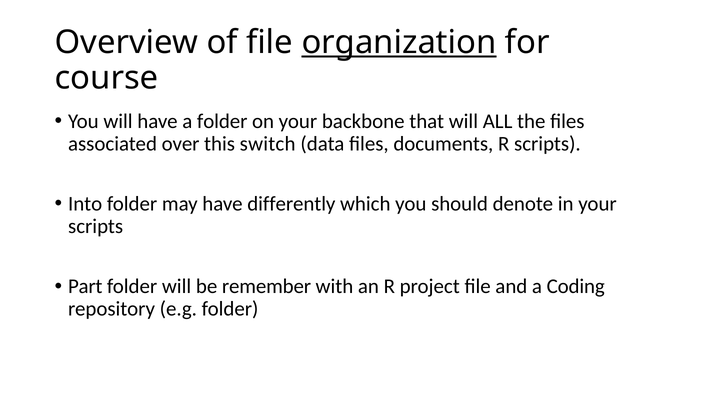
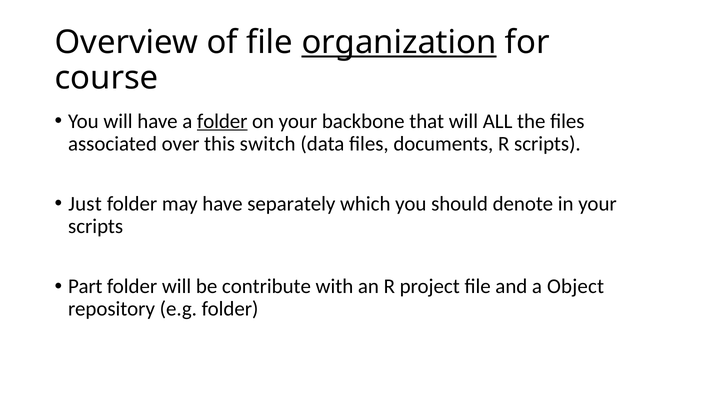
folder at (222, 121) underline: none -> present
Into: Into -> Just
differently: differently -> separately
remember: remember -> contribute
Coding: Coding -> Object
